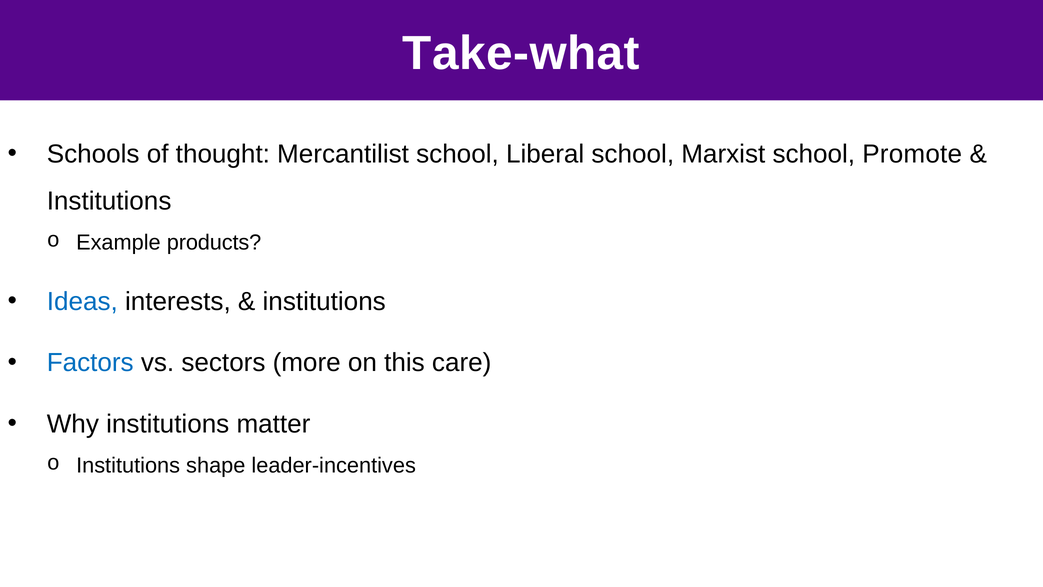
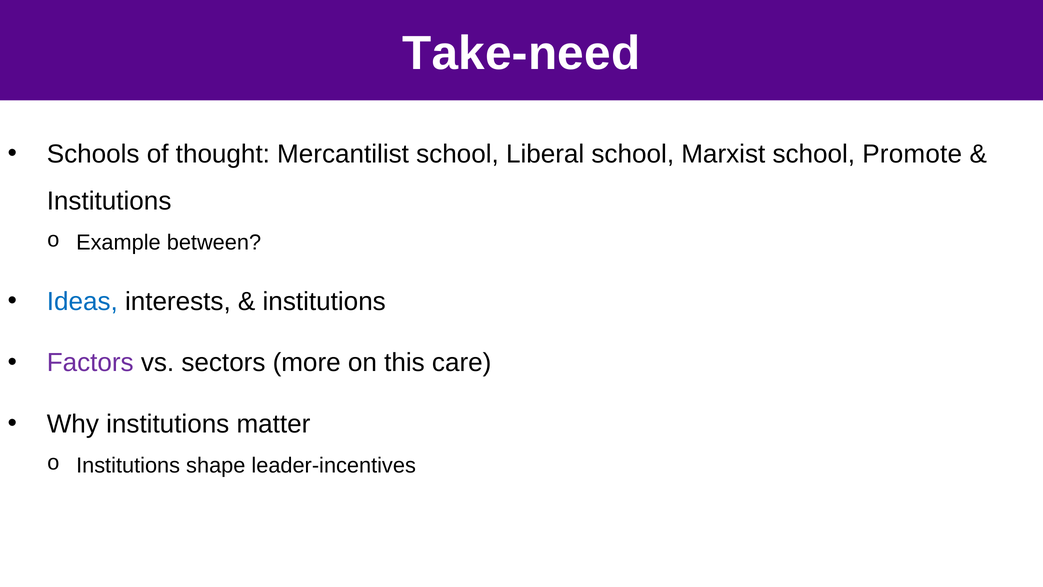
Take-what: Take-what -> Take-need
products: products -> between
Factors colour: blue -> purple
